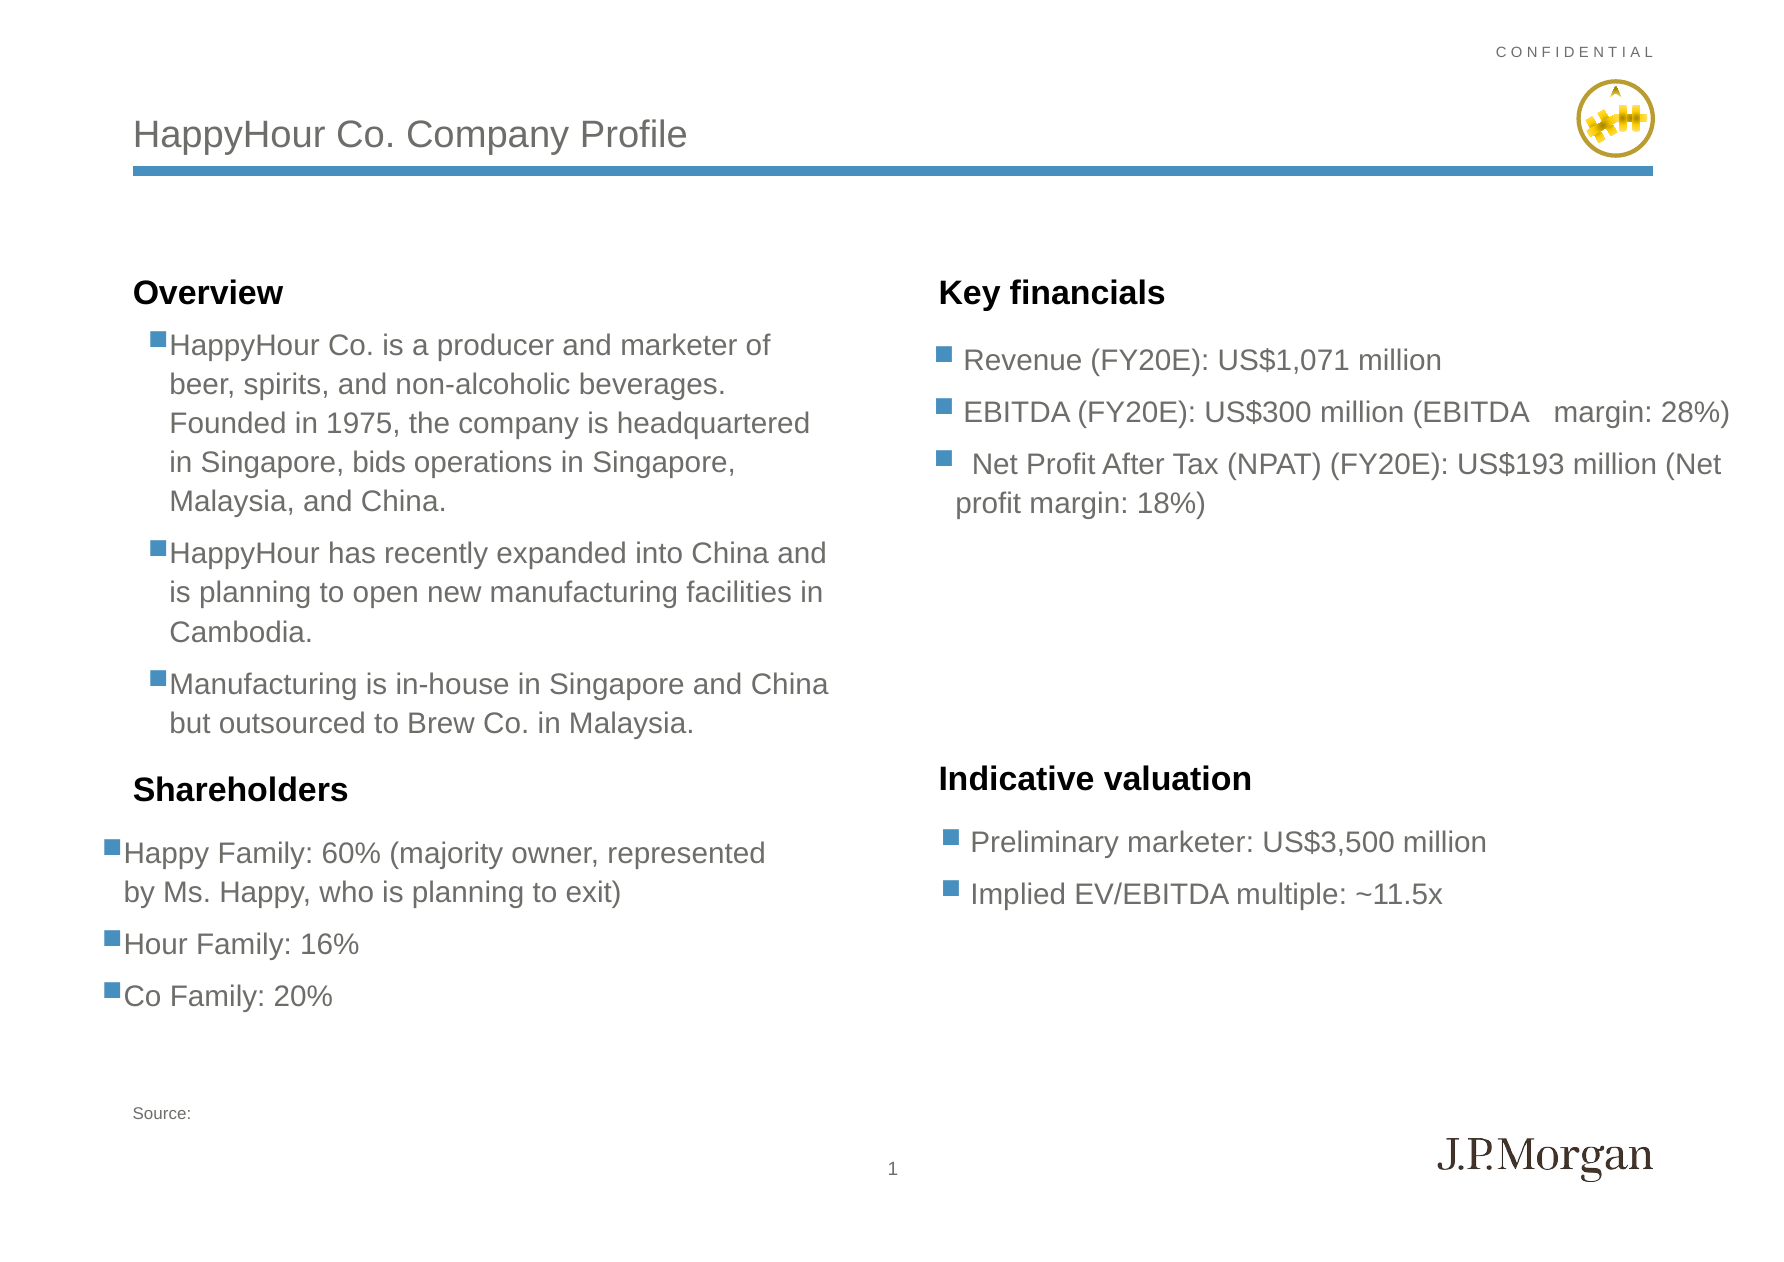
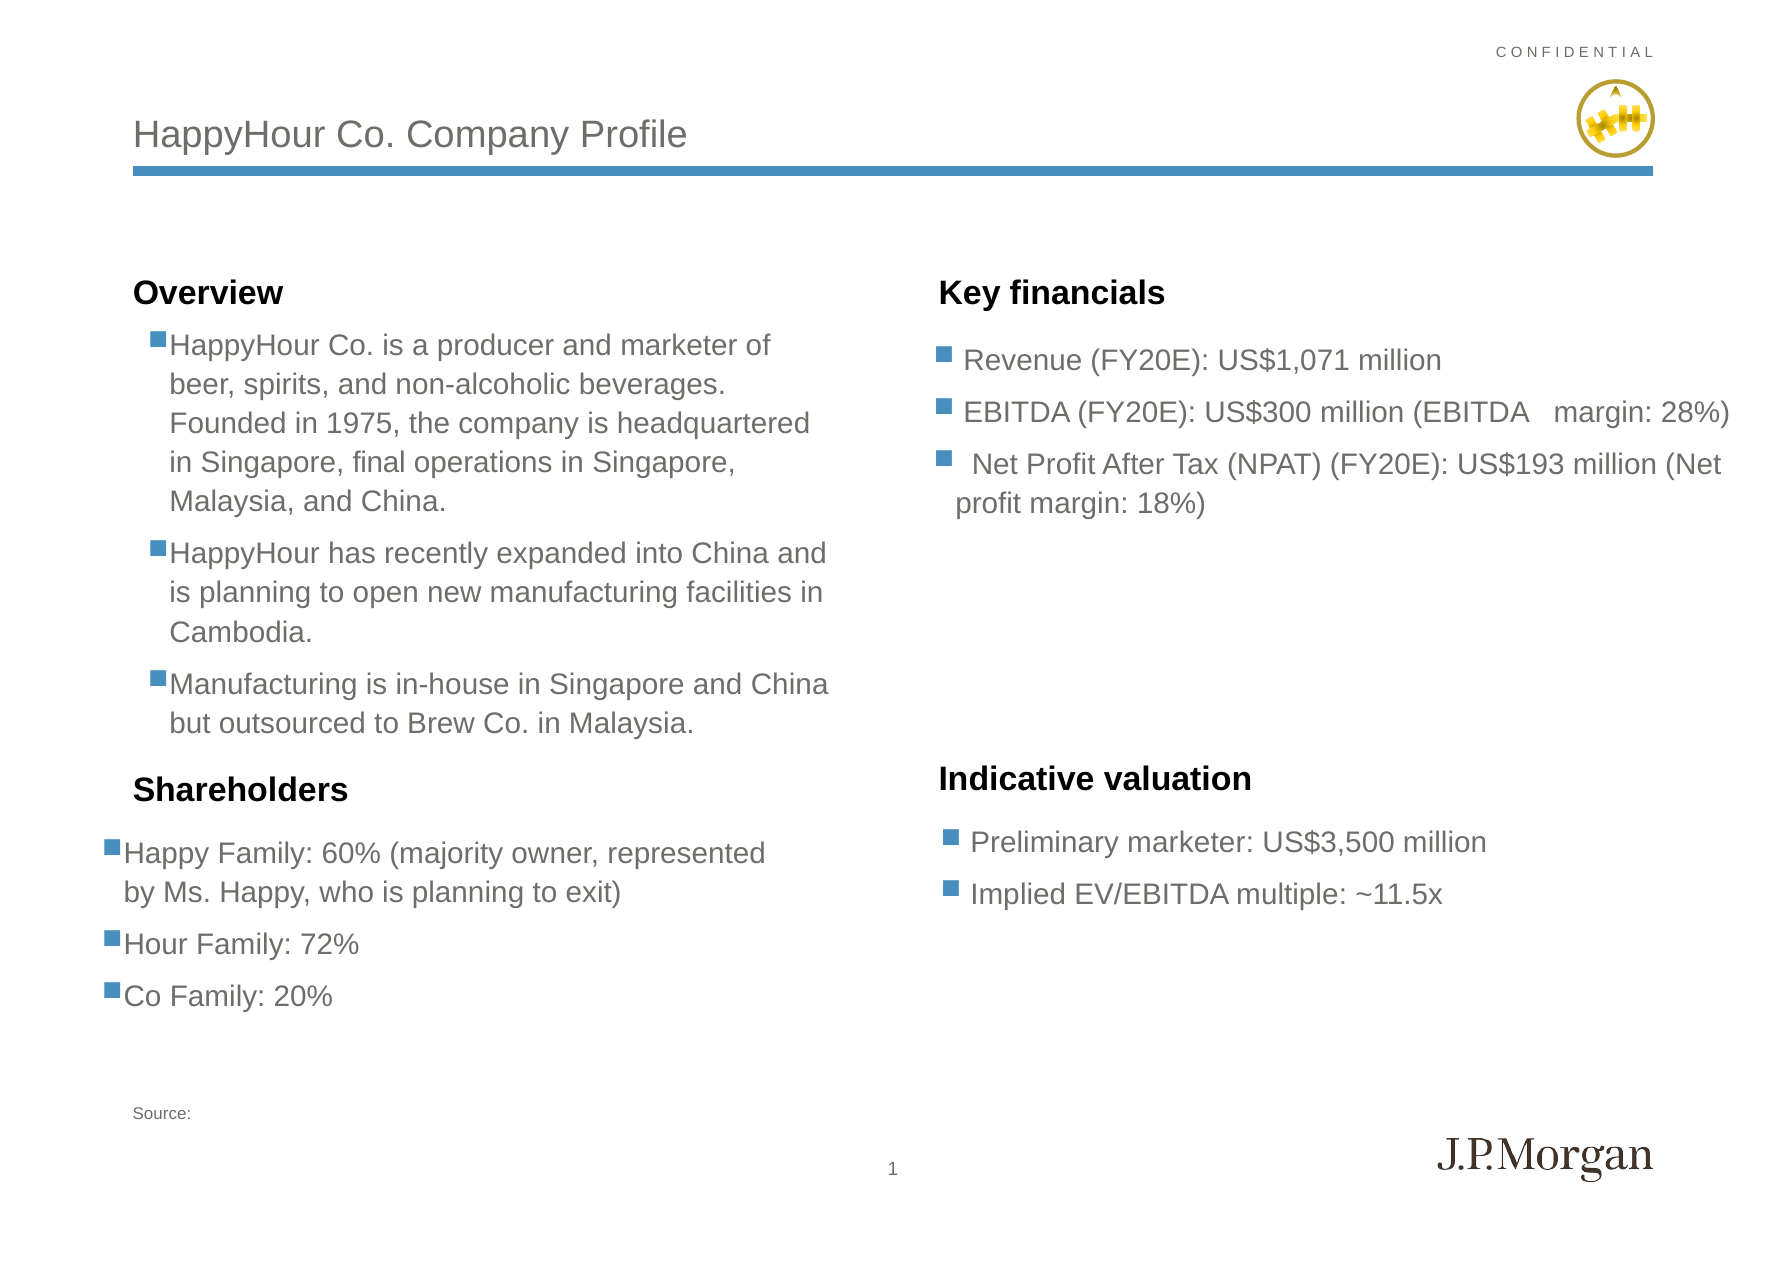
bids: bids -> final
16%: 16% -> 72%
